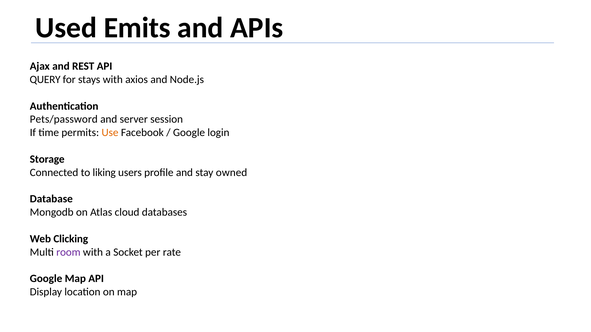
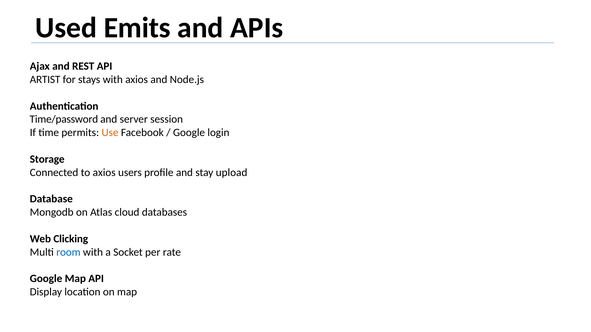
QUERY: QUERY -> ARTIST
Pets/password: Pets/password -> Time/password
to liking: liking -> axios
owned: owned -> upload
room colour: purple -> blue
